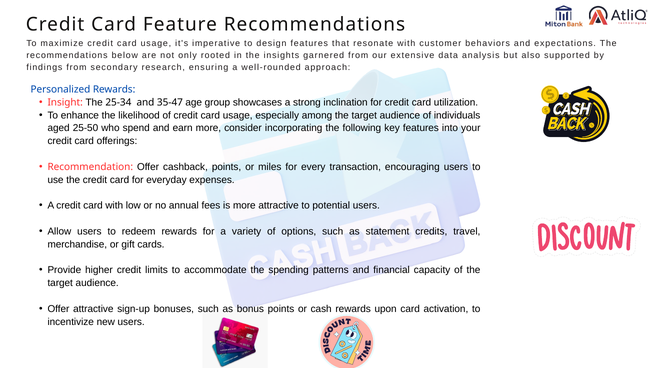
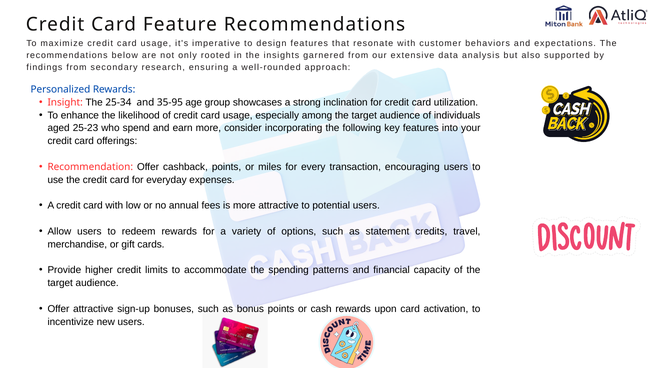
35-47: 35-47 -> 35-95
25-50: 25-50 -> 25-23
